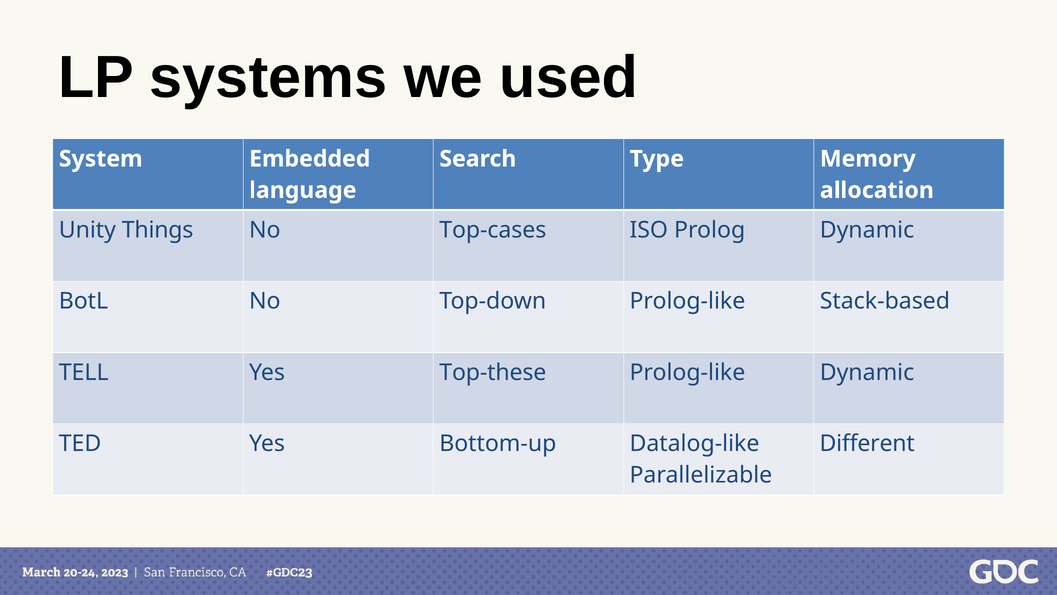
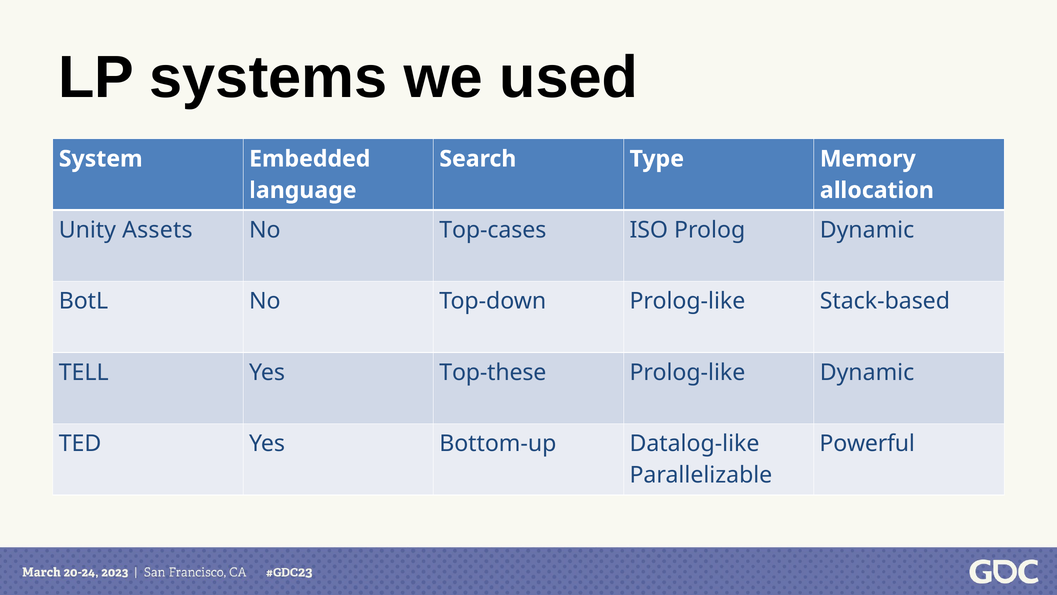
Things: Things -> Assets
Different: Different -> Powerful
